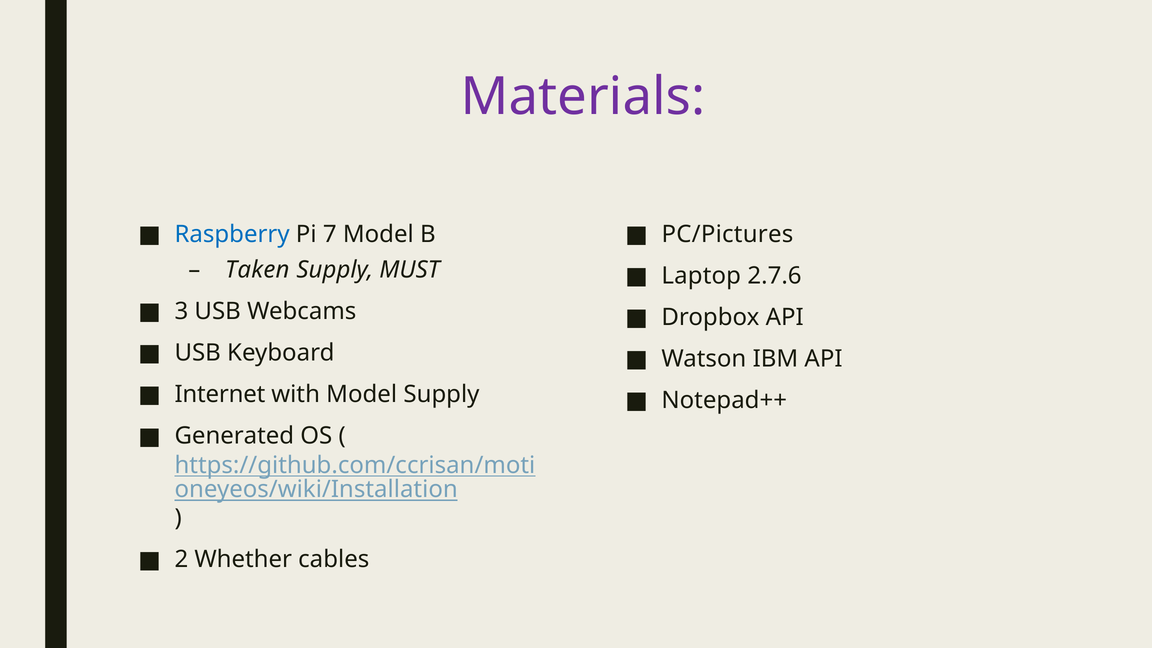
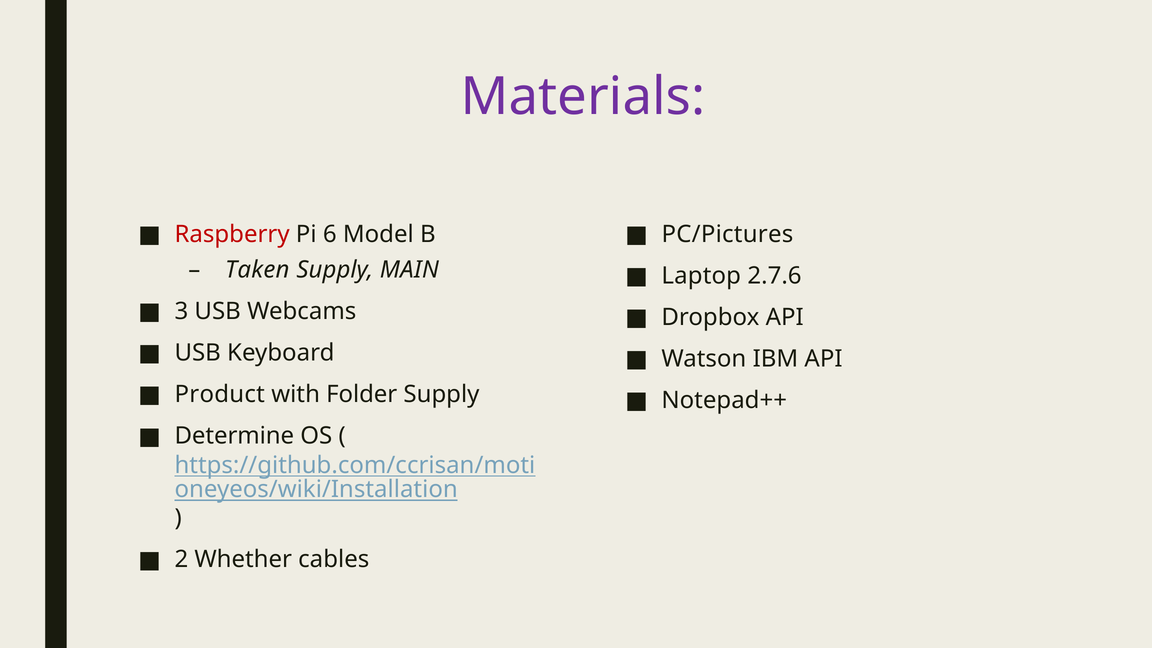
Raspberry colour: blue -> red
7: 7 -> 6
MUST: MUST -> MAIN
Internet: Internet -> Product
with Model: Model -> Folder
Generated: Generated -> Determine
